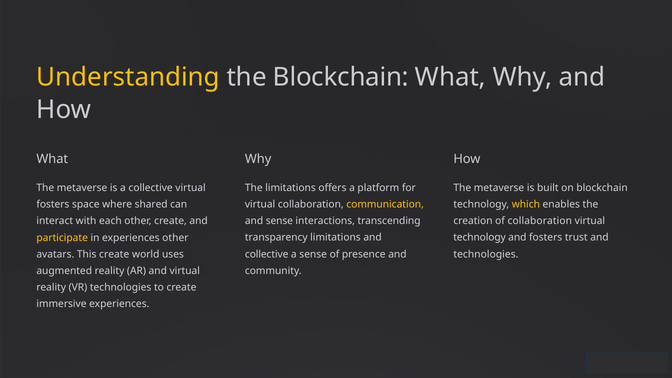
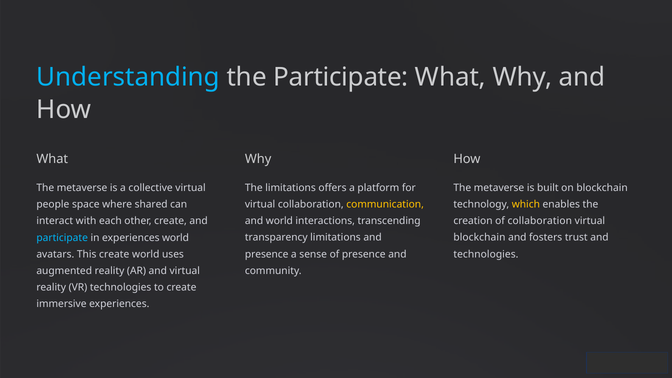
Understanding colour: yellow -> light blue
the Blockchain: Blockchain -> Participate
fosters at (53, 204): fosters -> people
and sense: sense -> world
technology at (480, 238): technology -> blockchain
participate at (62, 238) colour: yellow -> light blue
experiences other: other -> world
collective at (267, 254): collective -> presence
